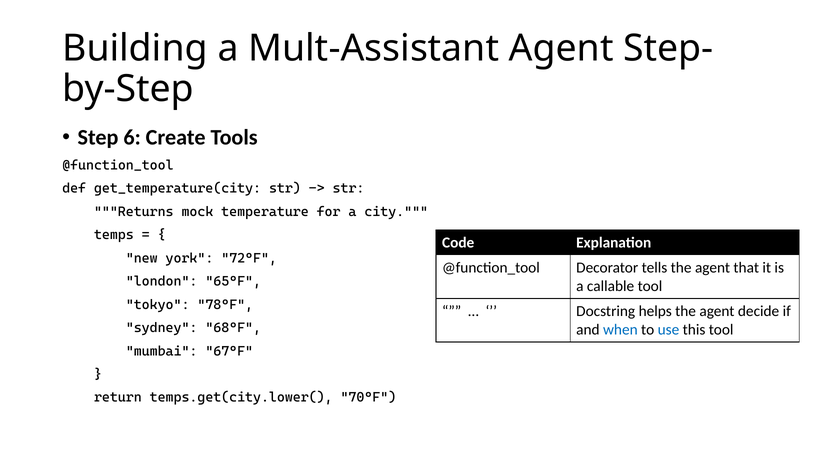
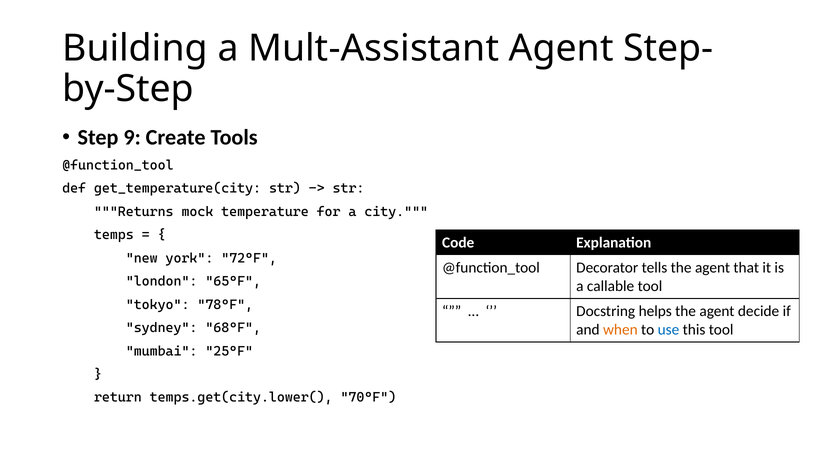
6: 6 -> 9
when colour: blue -> orange
67°F: 67°F -> 25°F
